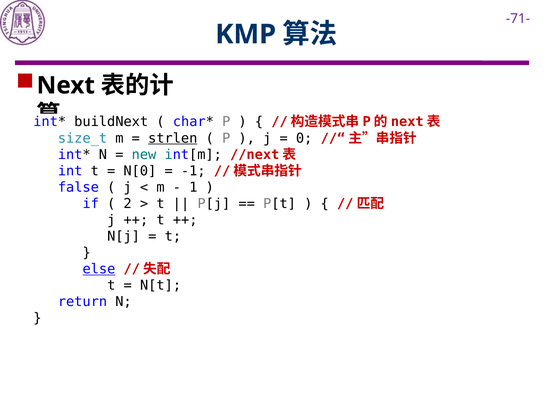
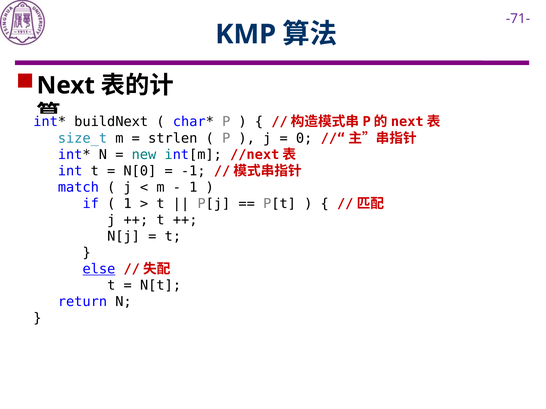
strlen underline: present -> none
false: false -> match
2 at (128, 204): 2 -> 1
